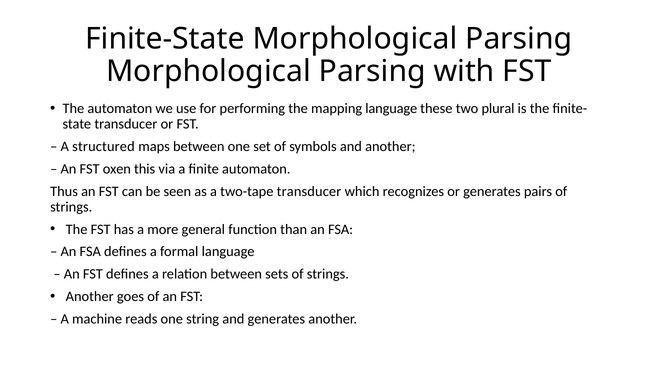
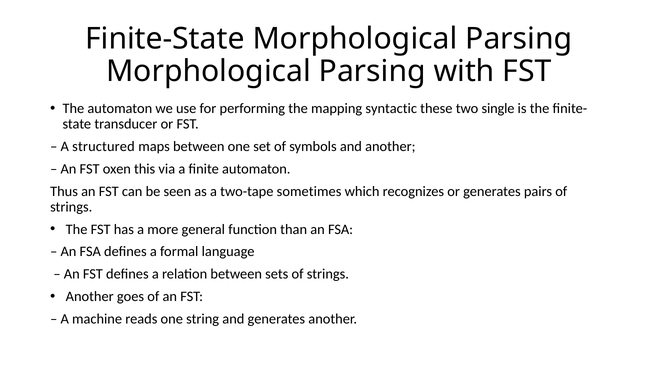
mapping language: language -> syntactic
plural: plural -> single
two-tape transducer: transducer -> sometimes
